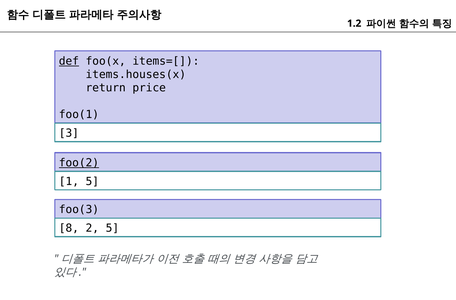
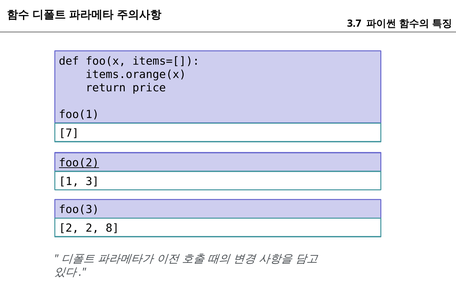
1.2: 1.2 -> 3.7
def underline: present -> none
items.houses(x: items.houses(x -> items.orange(x
3: 3 -> 7
1 5: 5 -> 3
8 at (69, 228): 8 -> 2
2 5: 5 -> 8
